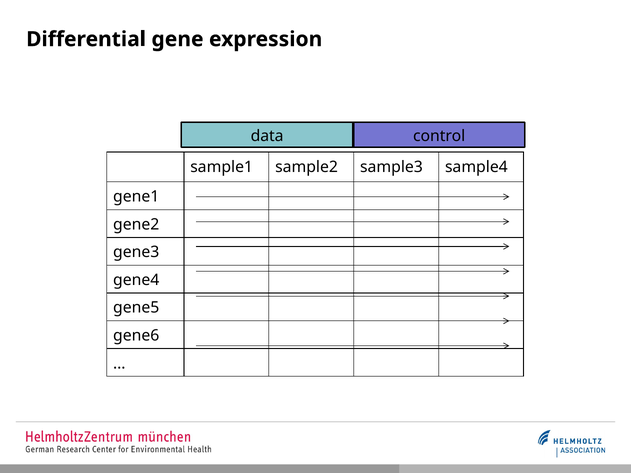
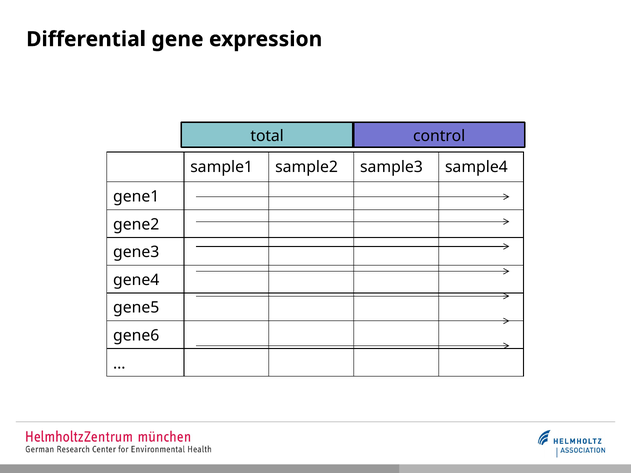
data: data -> total
